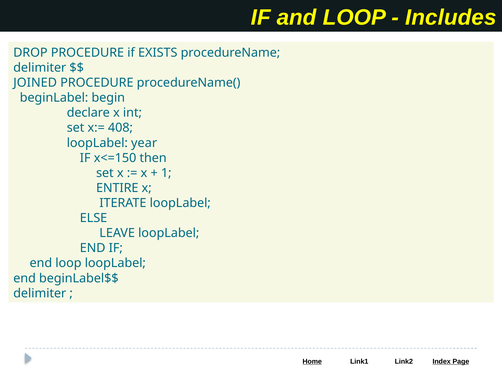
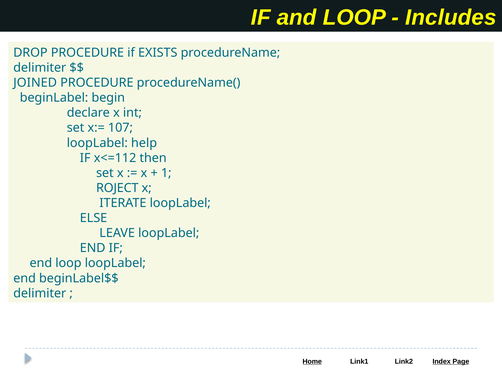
408: 408 -> 107
year: year -> help
x<=150: x<=150 -> x<=112
ENTIRE: ENTIRE -> ROJECT
